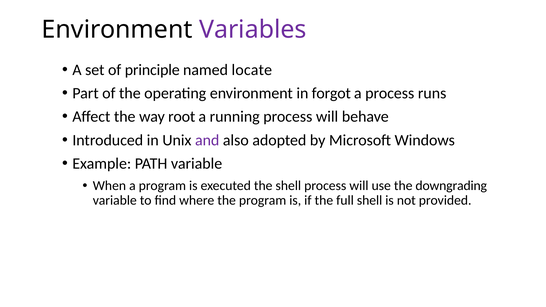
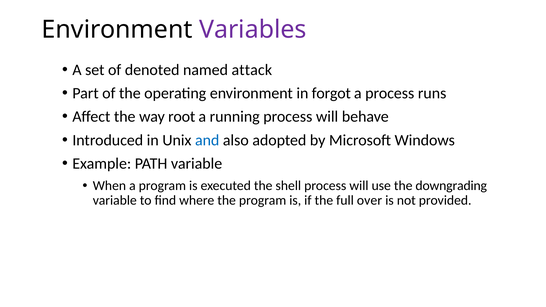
principle: principle -> denoted
locate: locate -> attack
and colour: purple -> blue
full shell: shell -> over
